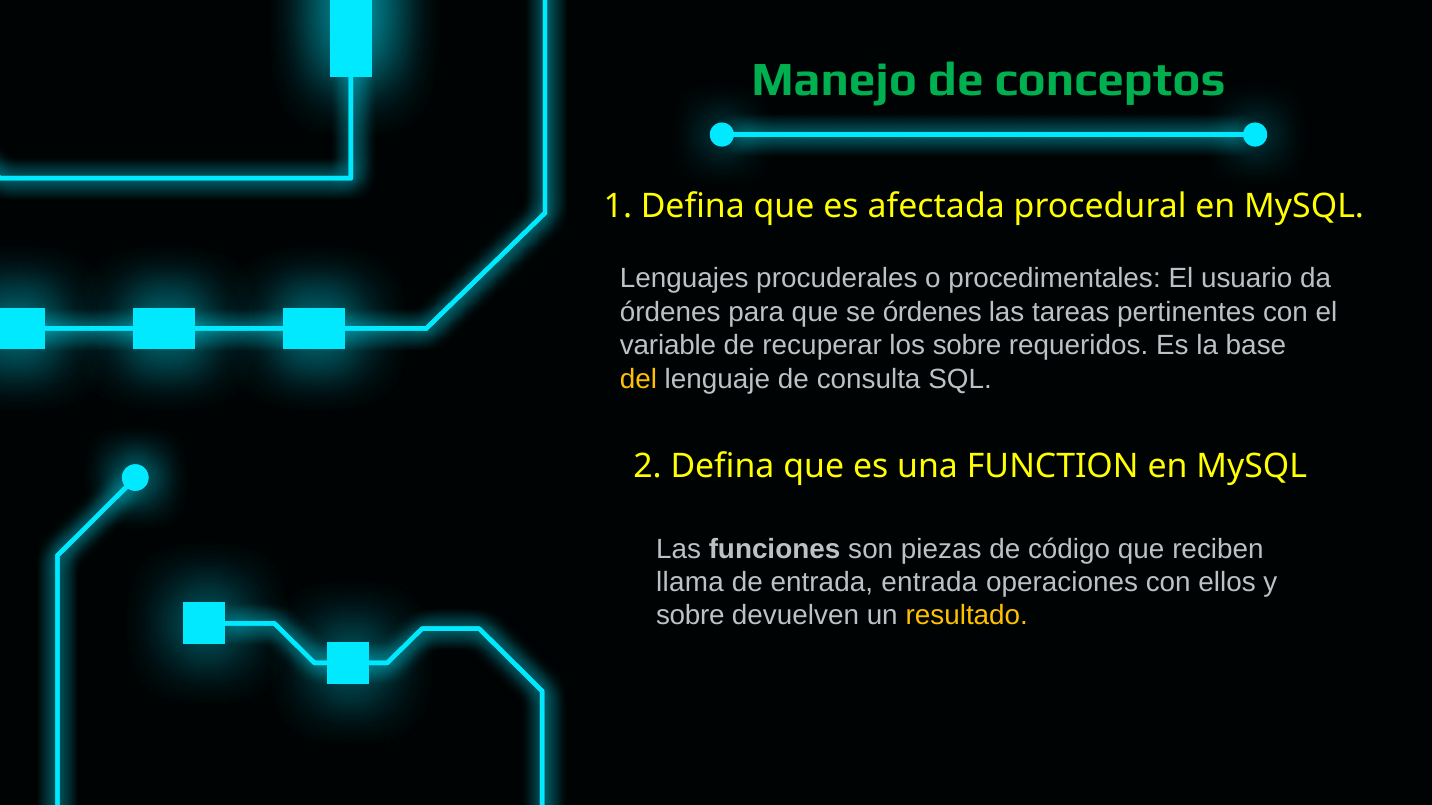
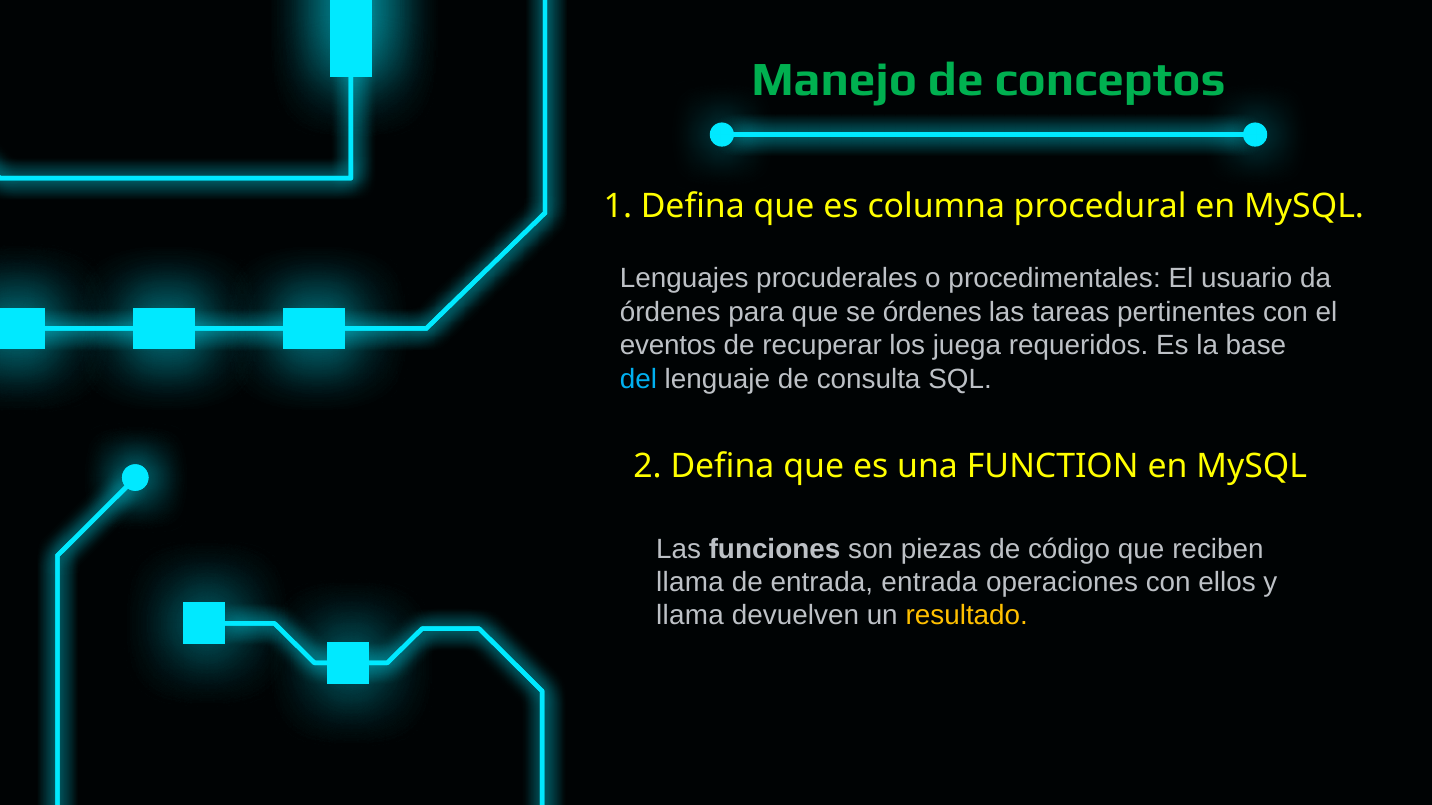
afectada: afectada -> columna
variable: variable -> eventos
los sobre: sobre -> juega
del colour: yellow -> light blue
sobre at (690, 616): sobre -> llama
